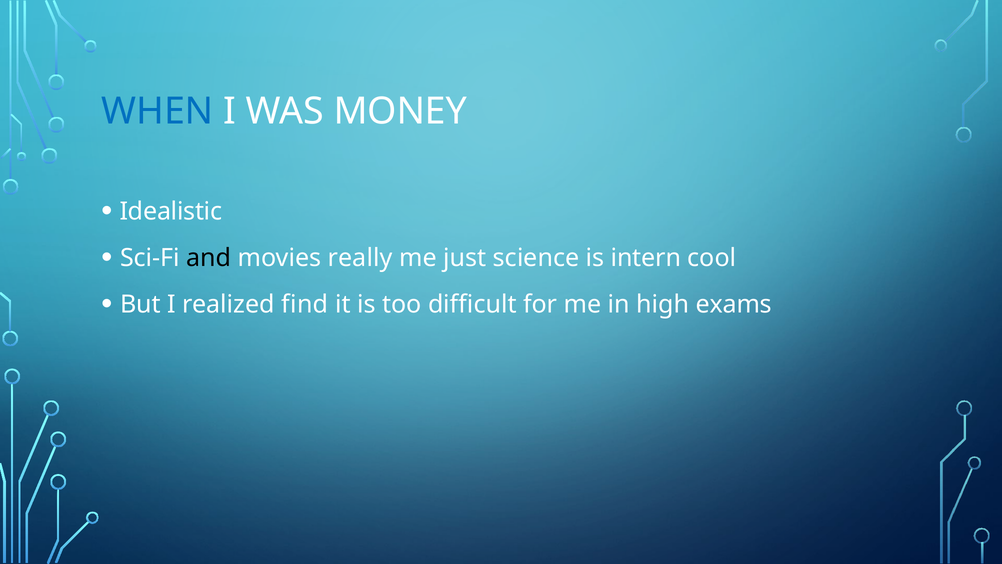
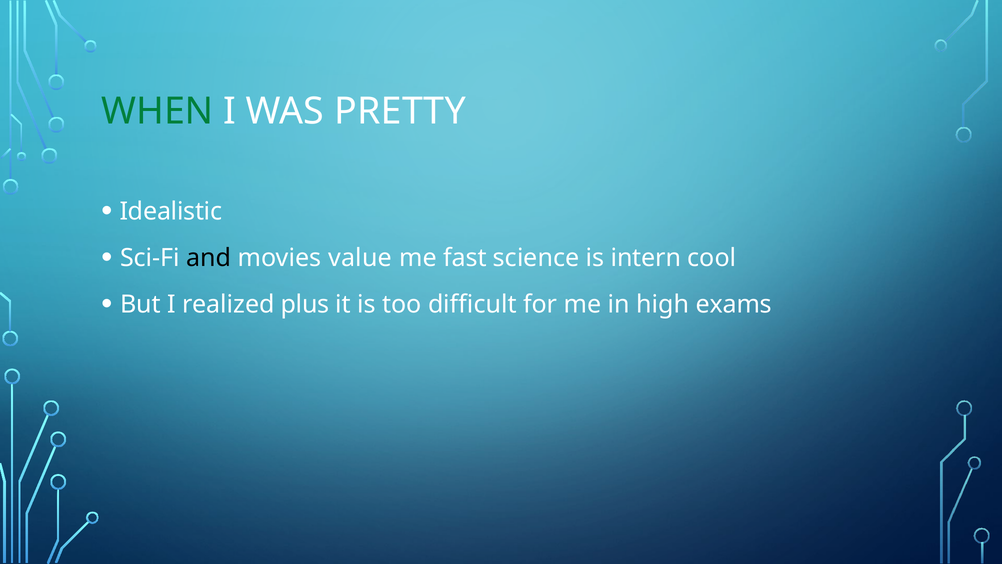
WHEN colour: blue -> green
MONEY: MONEY -> PRETTY
really: really -> value
just: just -> fast
find: find -> plus
